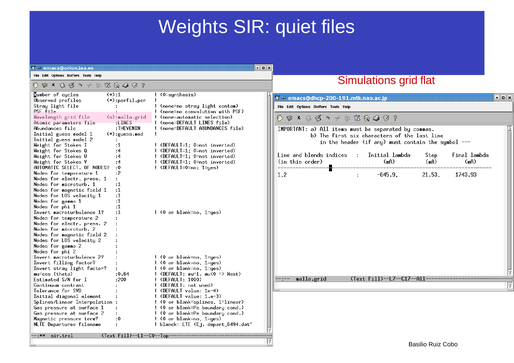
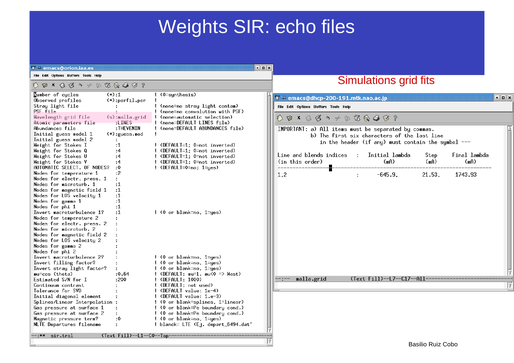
quiet: quiet -> echo
flat: flat -> fits
